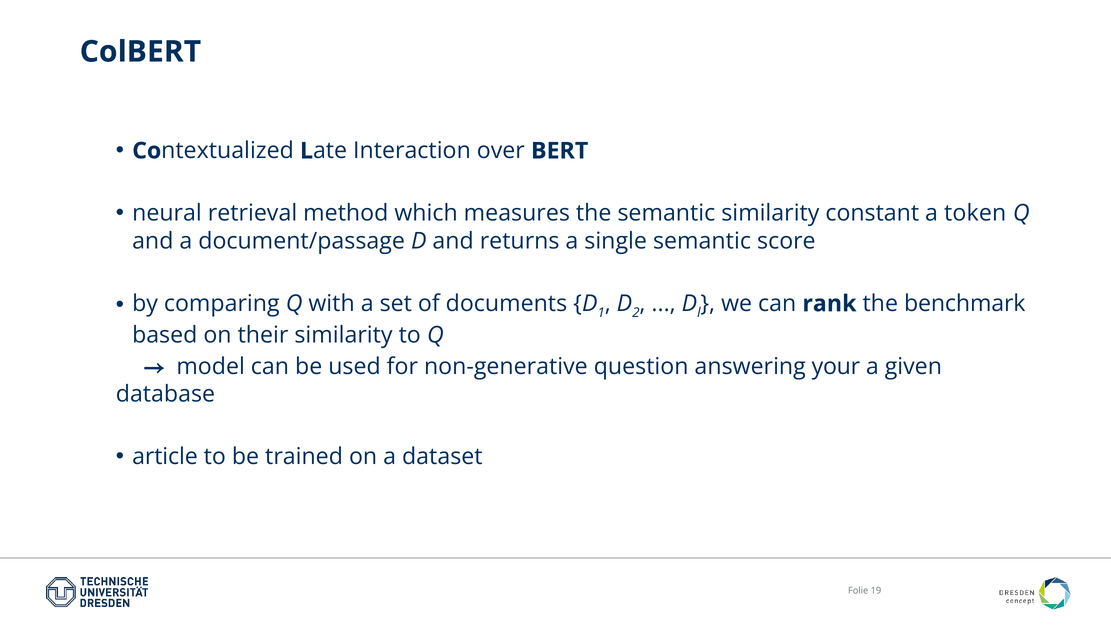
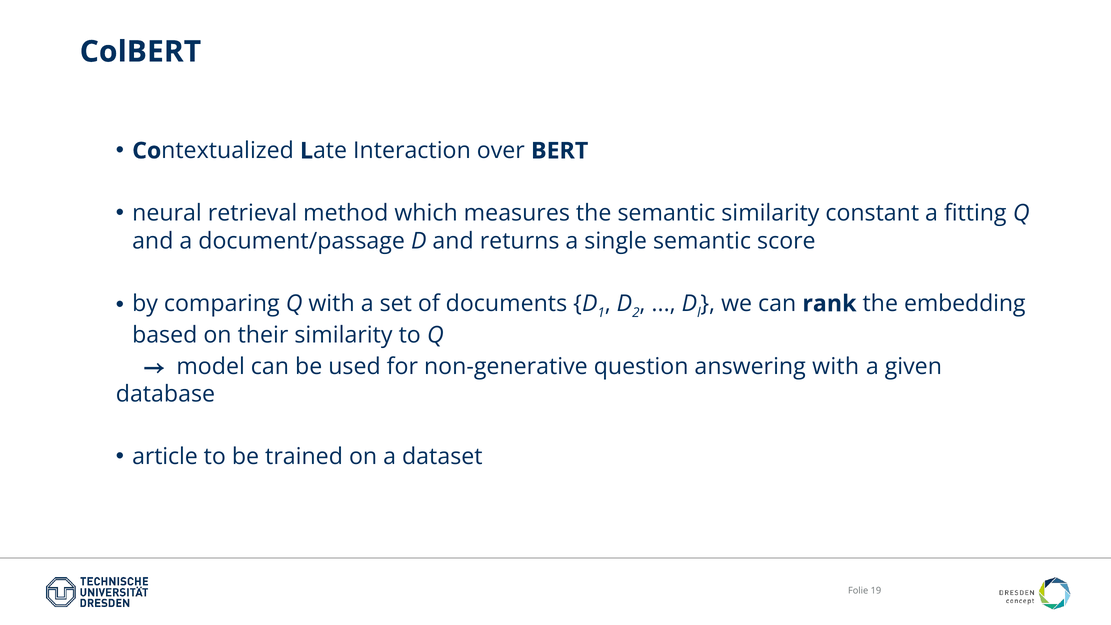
token: token -> fitting
benchmark: benchmark -> embedding
answering your: your -> with
